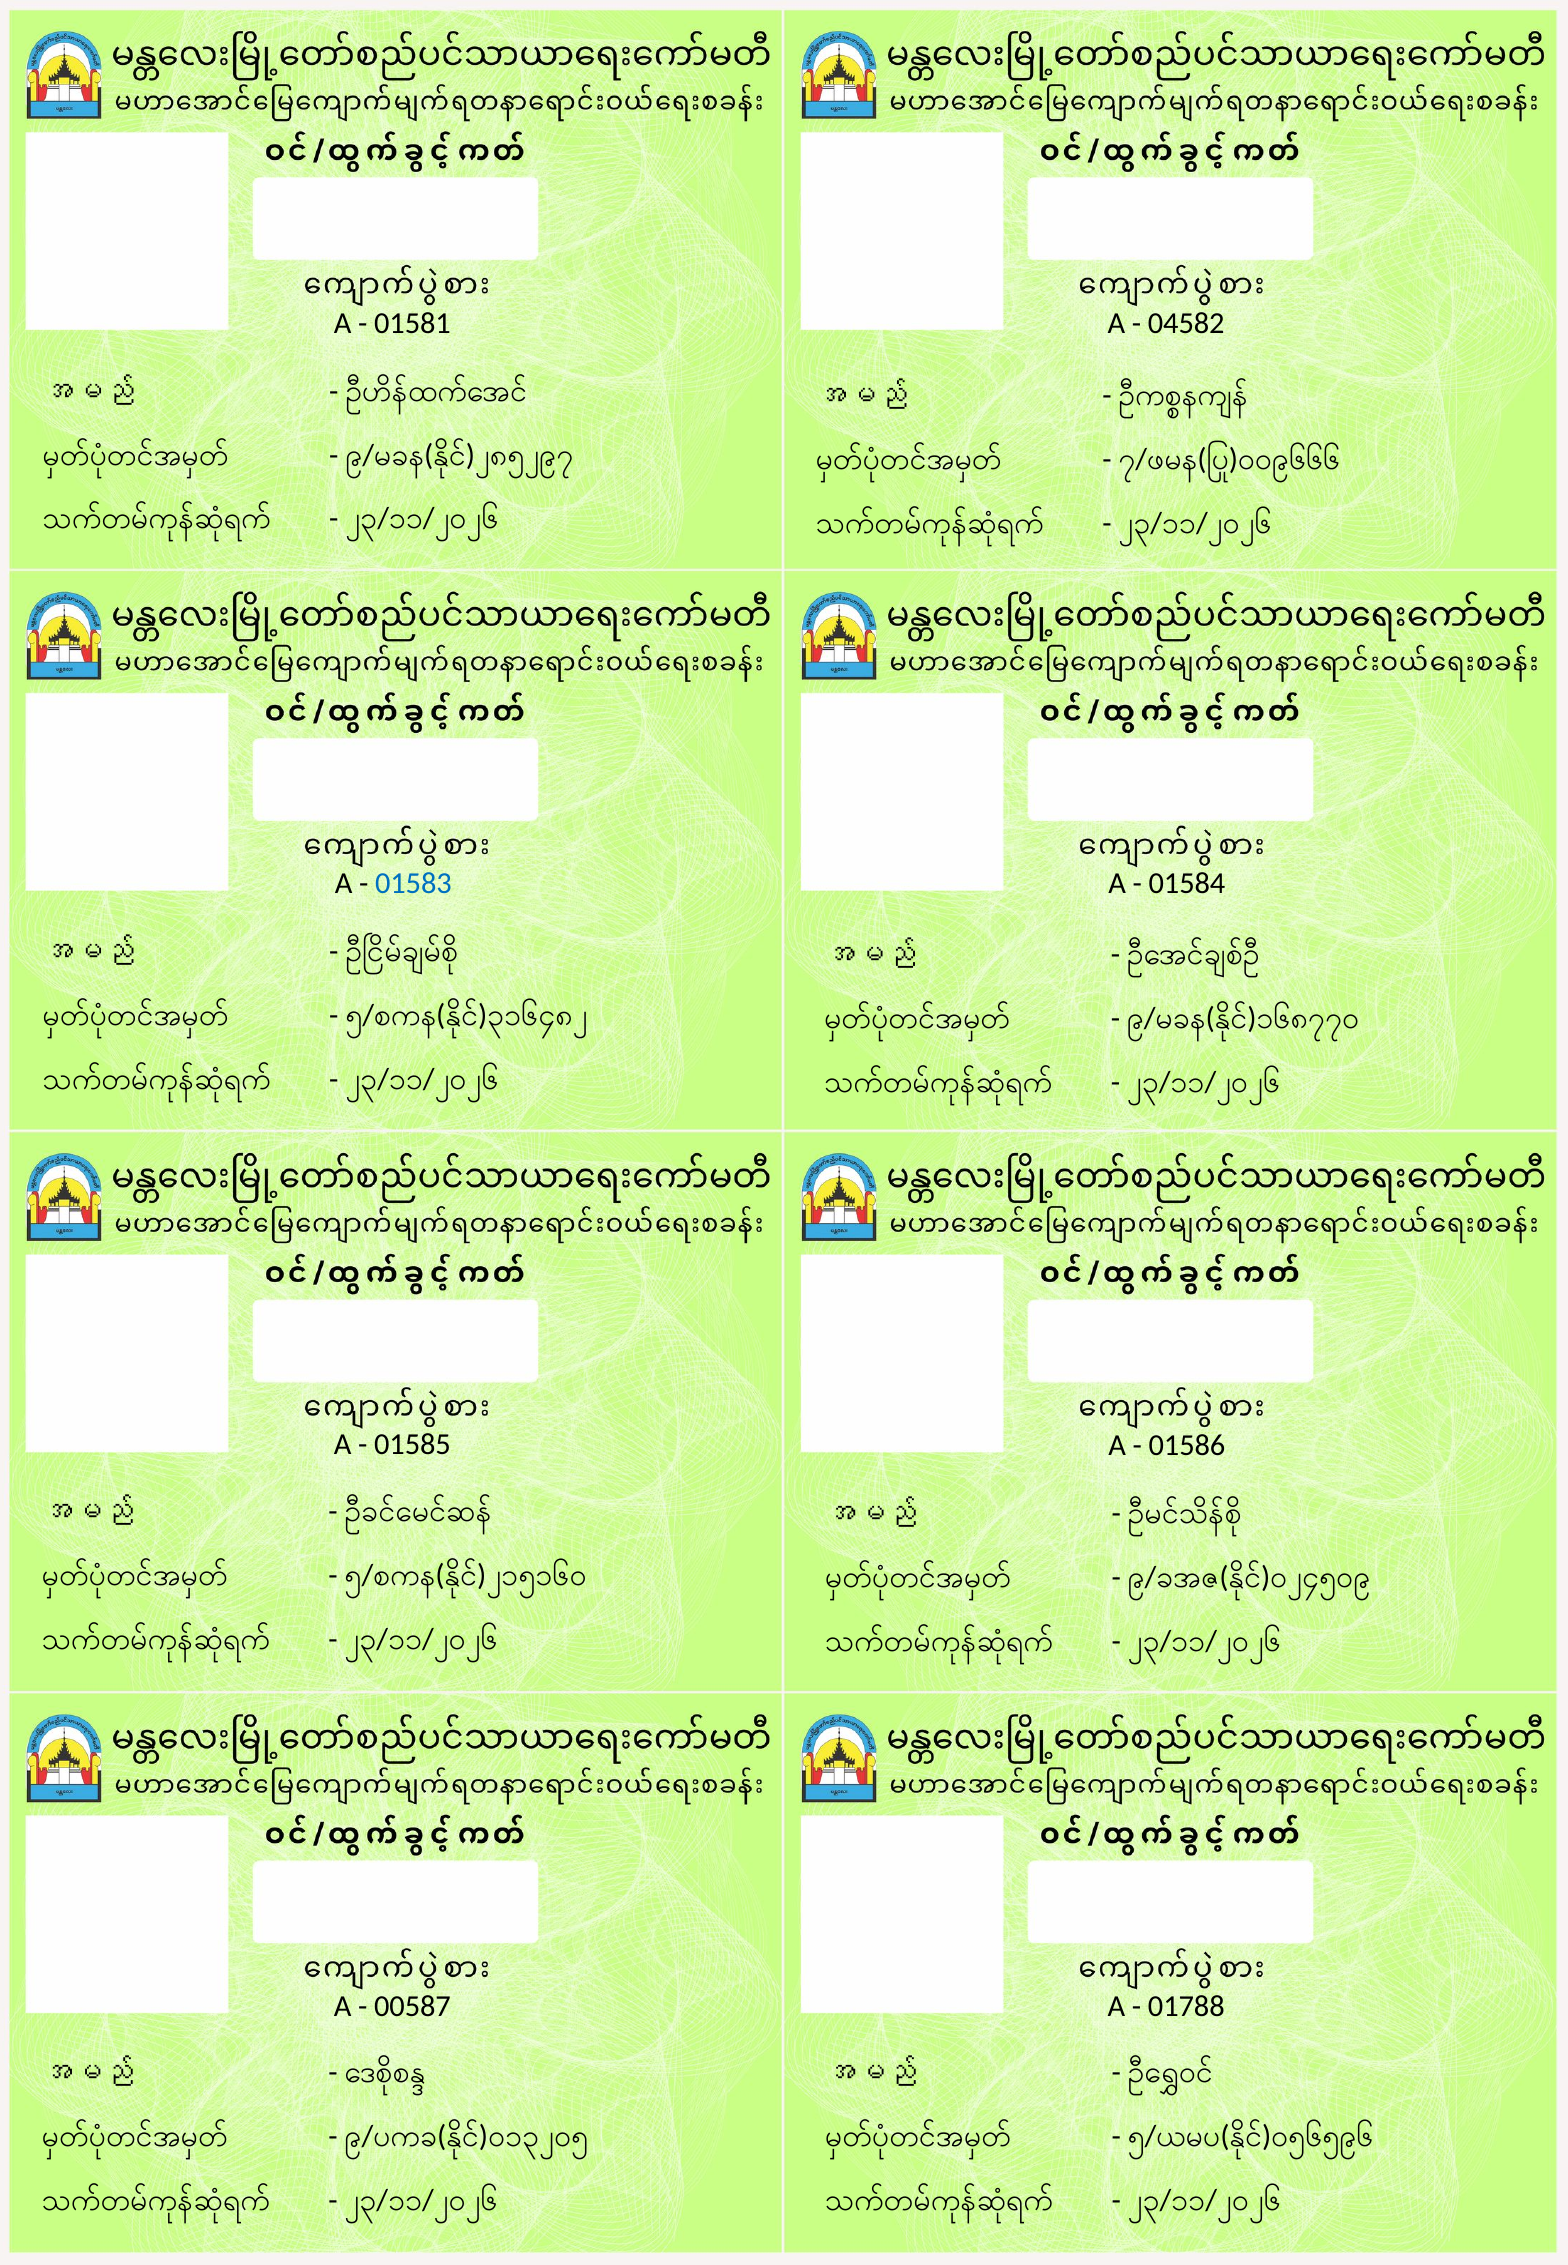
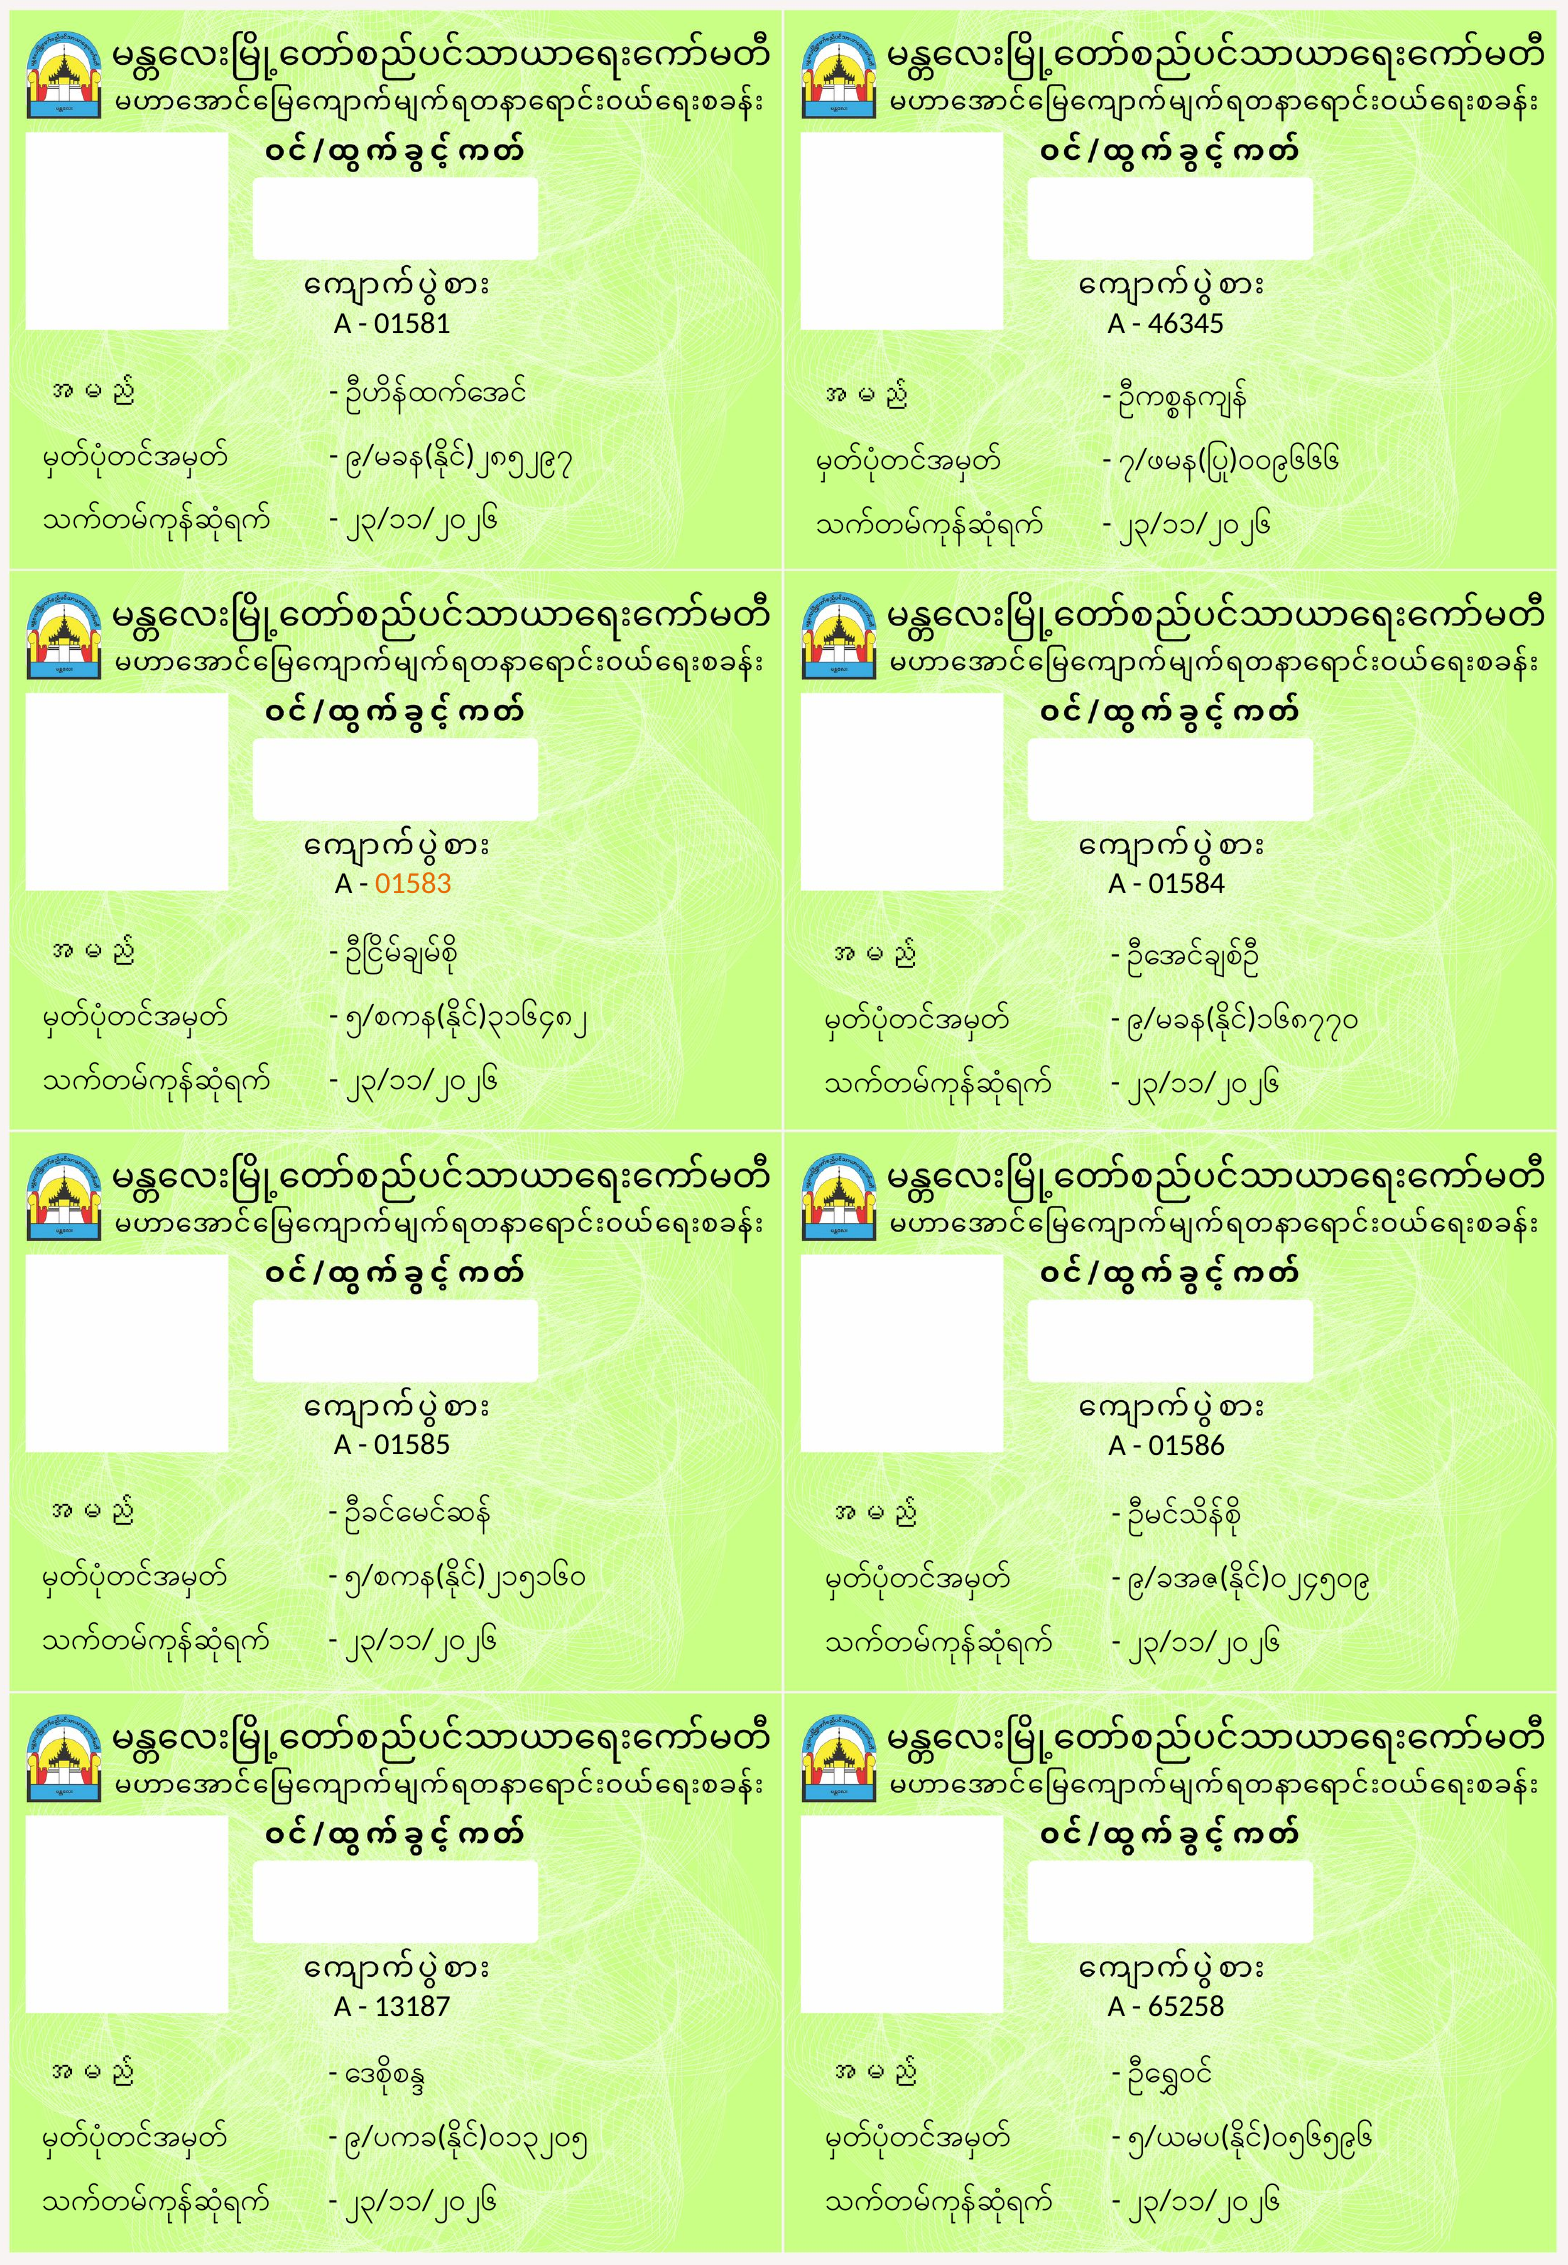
04582: 04582 -> 46345
01583 colour: blue -> orange
00587: 00587 -> 13187
01788: 01788 -> 65258
